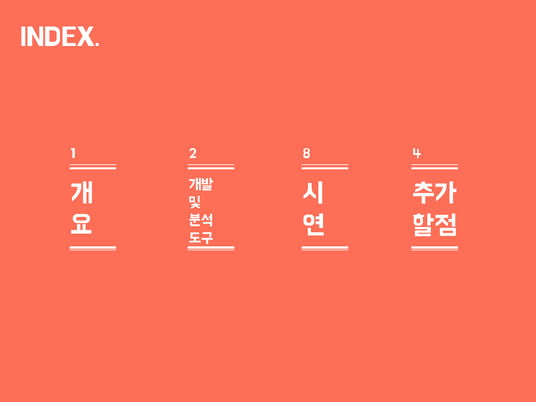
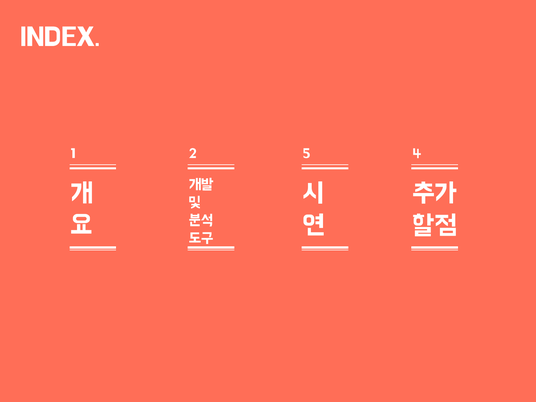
8: 8 -> 5
